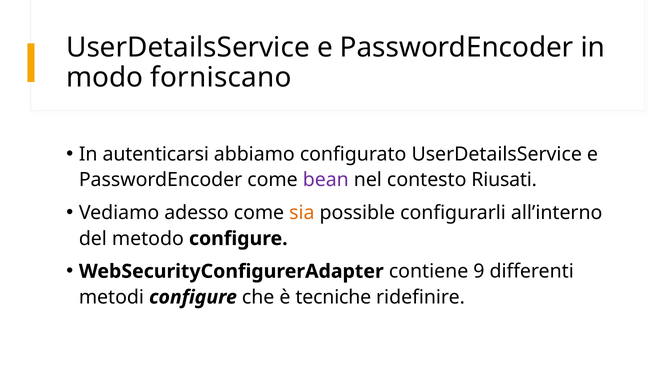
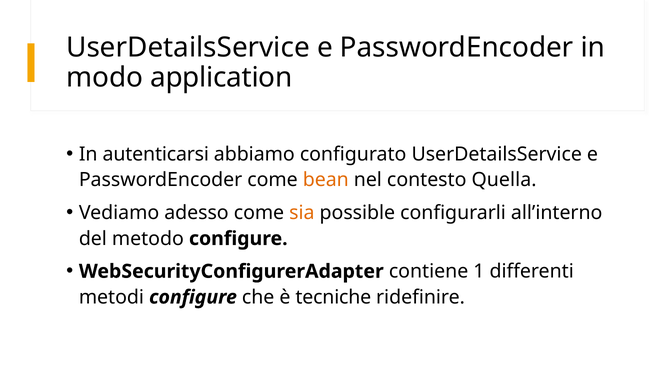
forniscano: forniscano -> application
bean colour: purple -> orange
Riusati: Riusati -> Quella
9: 9 -> 1
